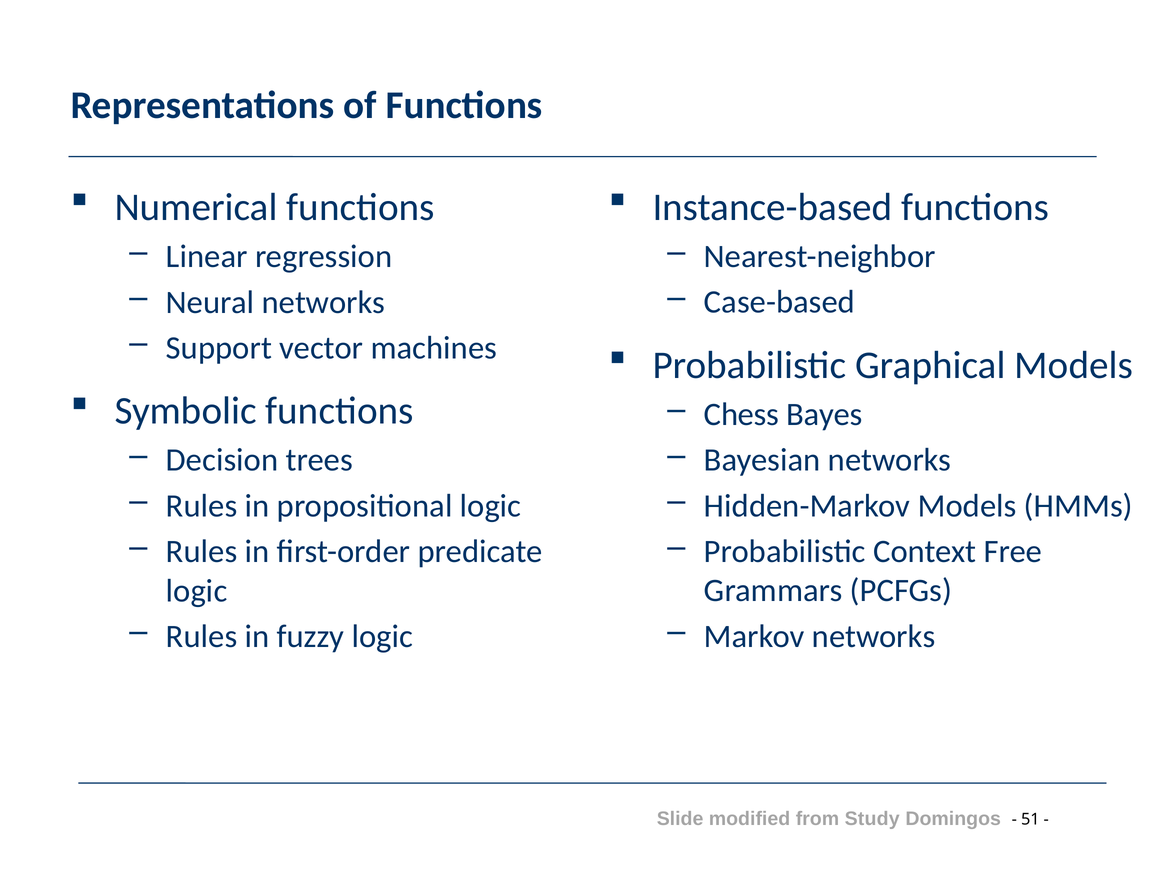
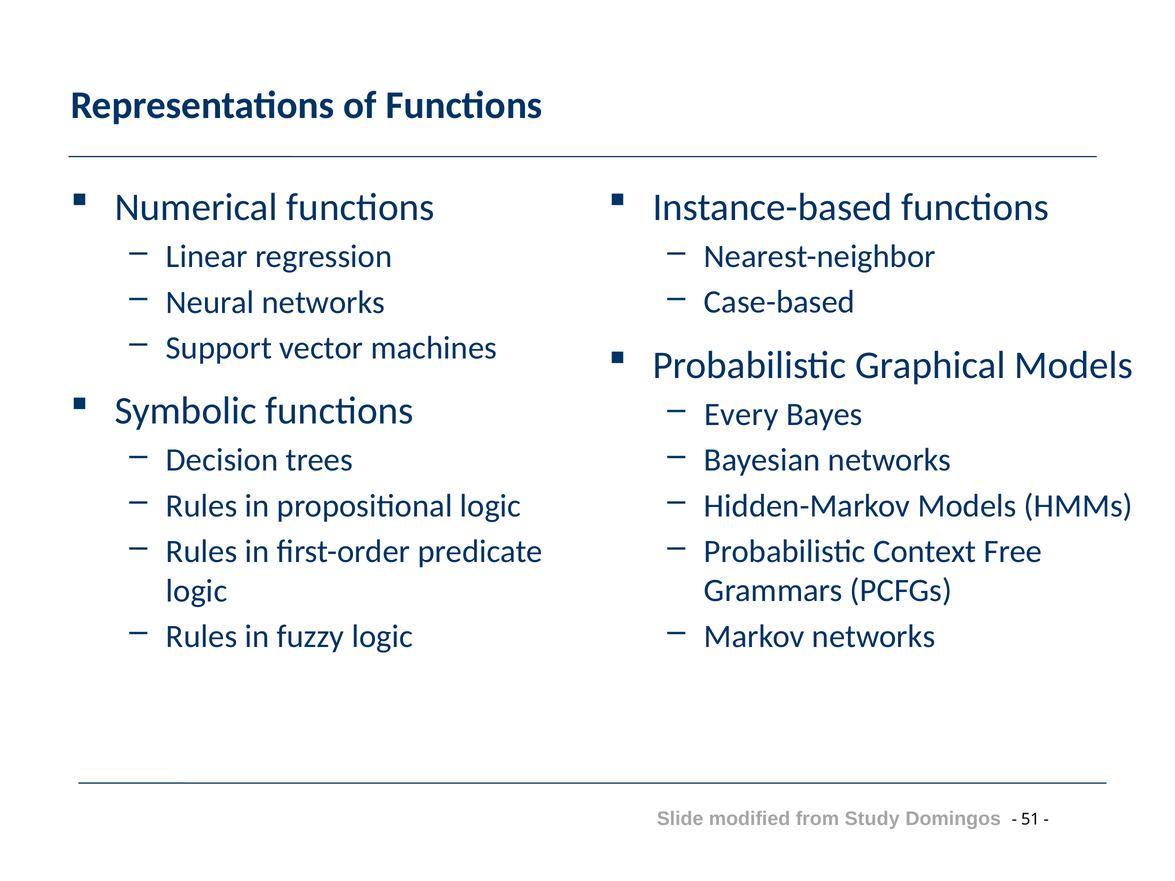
Chess: Chess -> Every
